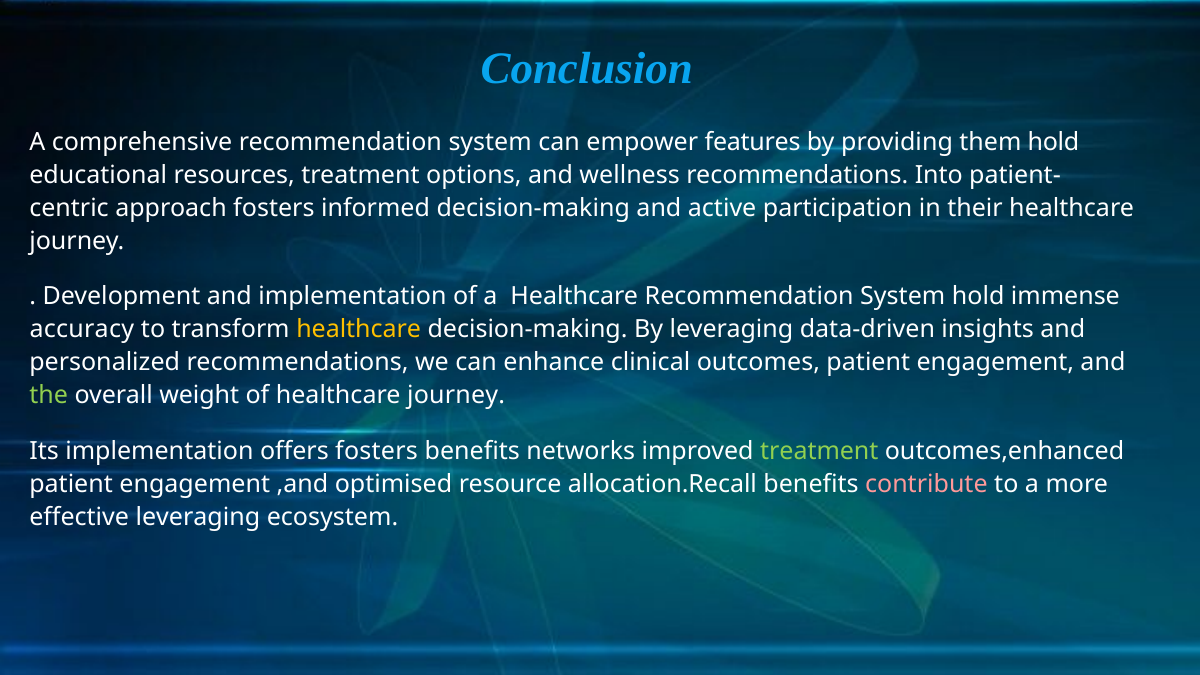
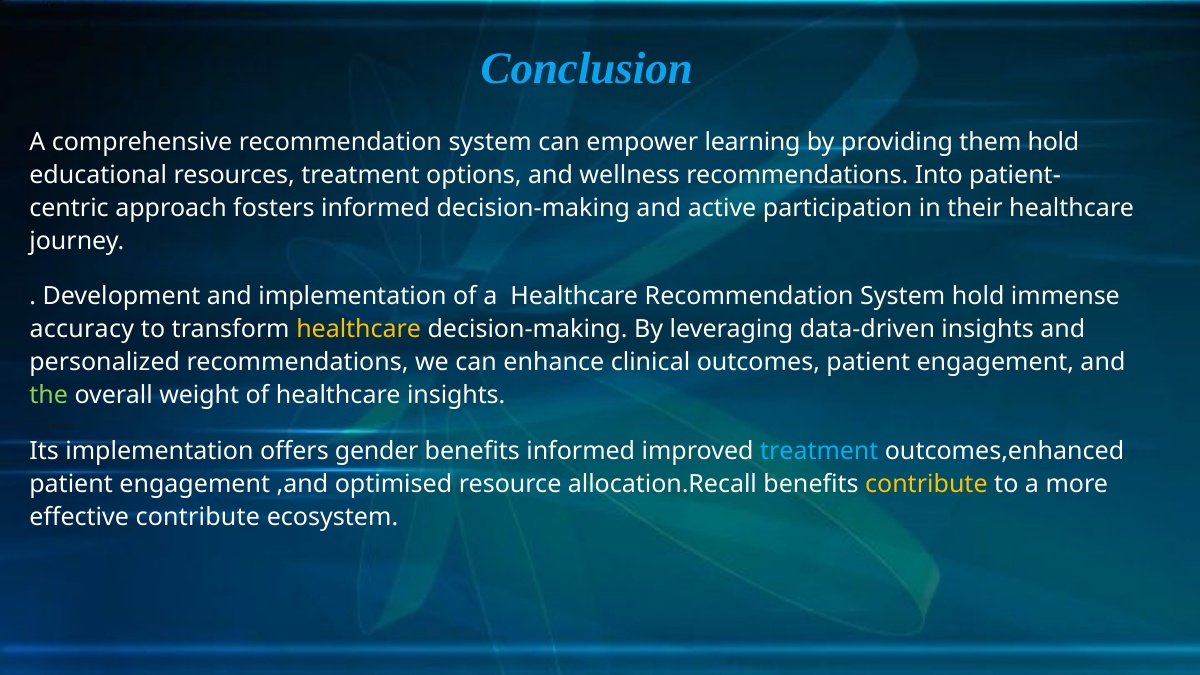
features: features -> learning
of healthcare journey: journey -> insights
offers fosters: fosters -> gender
benefits networks: networks -> informed
treatment at (819, 451) colour: light green -> light blue
contribute at (926, 484) colour: pink -> yellow
effective leveraging: leveraging -> contribute
